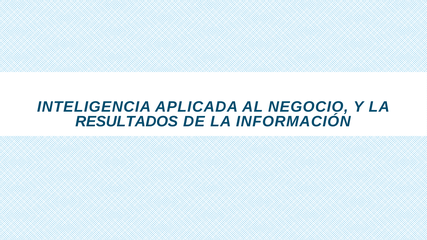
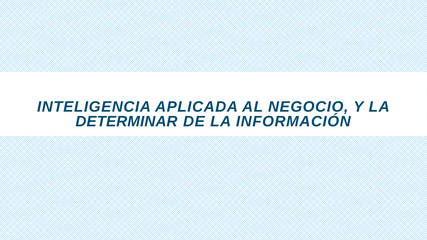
RESULTADOS: RESULTADOS -> DETERMINAR
